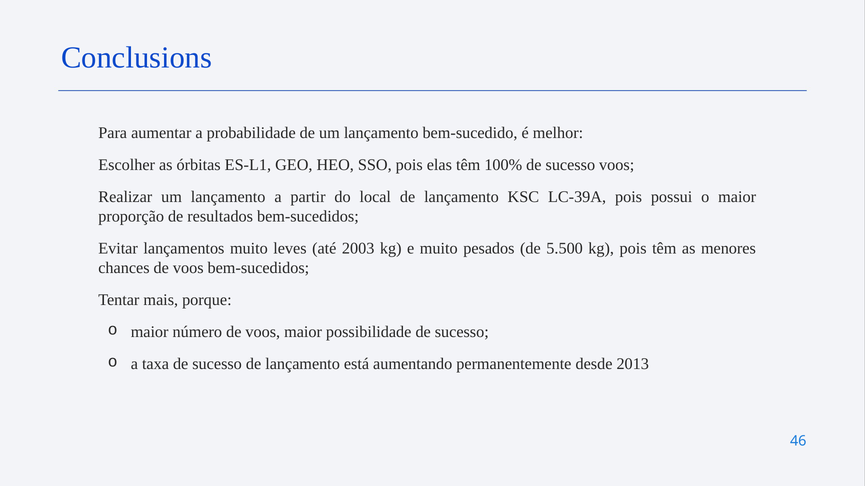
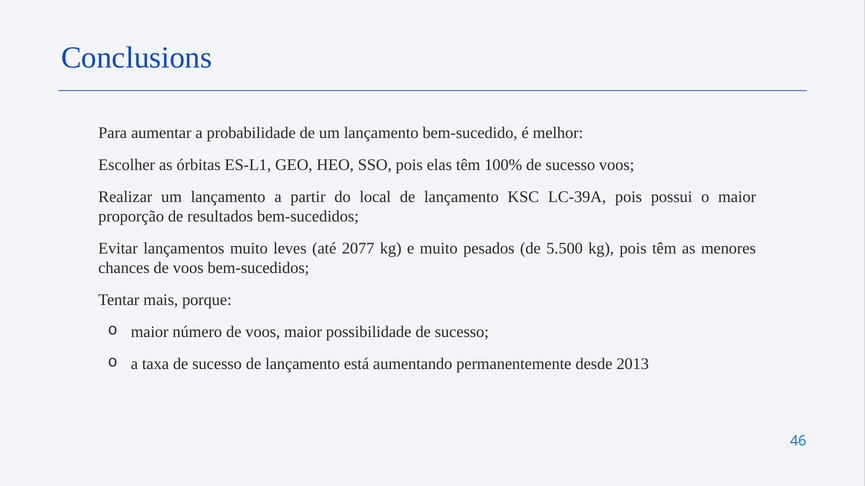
2003: 2003 -> 2077
